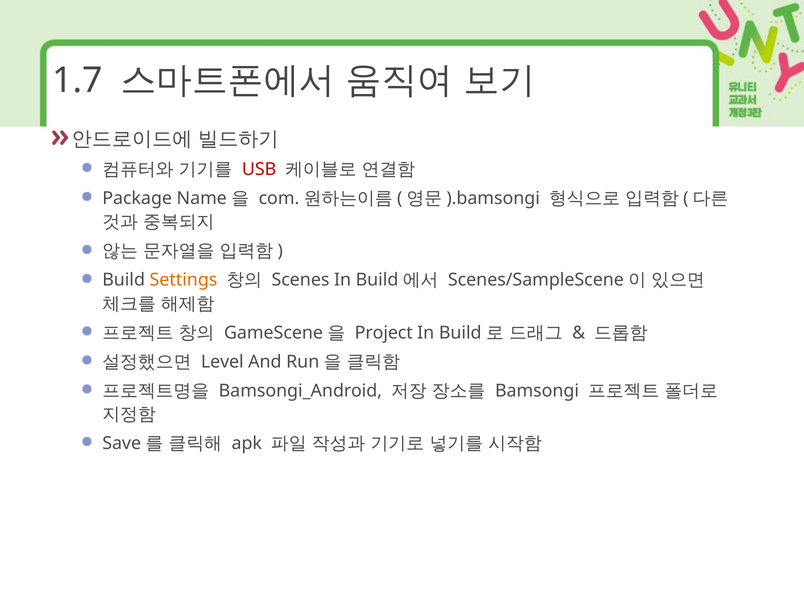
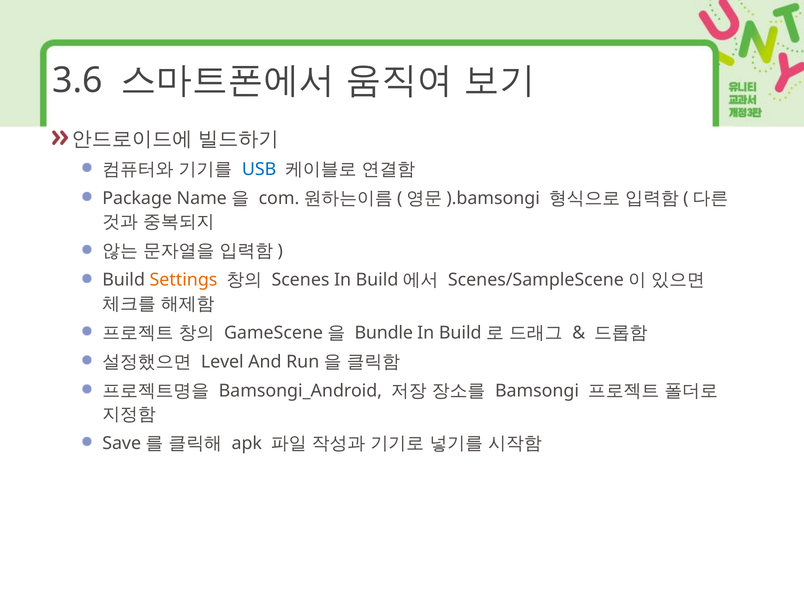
1.7: 1.7 -> 3.6
USB colour: red -> blue
Project: Project -> Bundle
